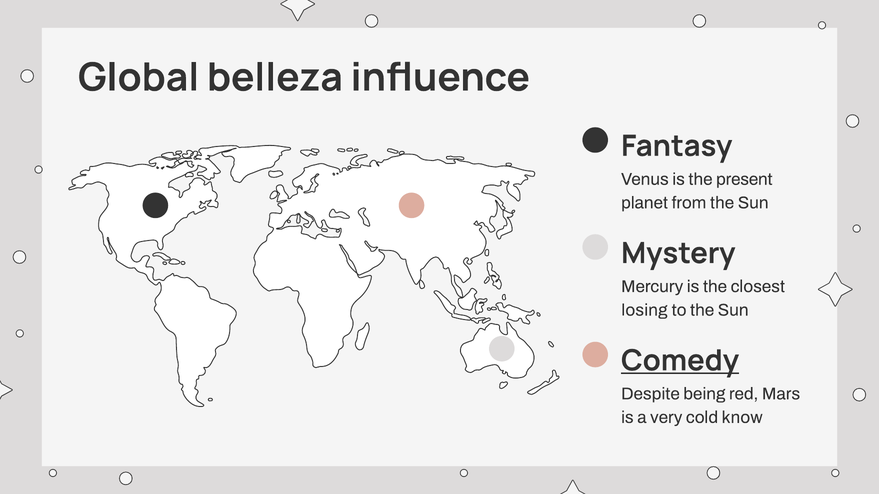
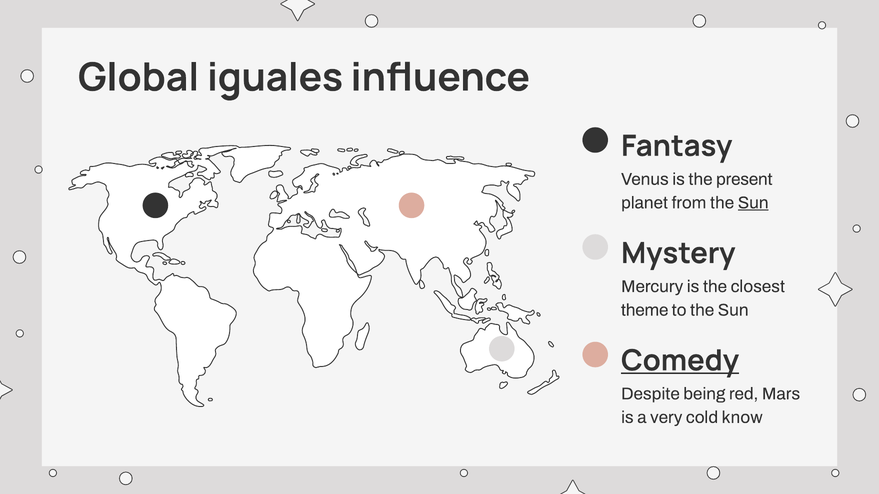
belleza: belleza -> iguales
Sun at (753, 203) underline: none -> present
losing: losing -> theme
